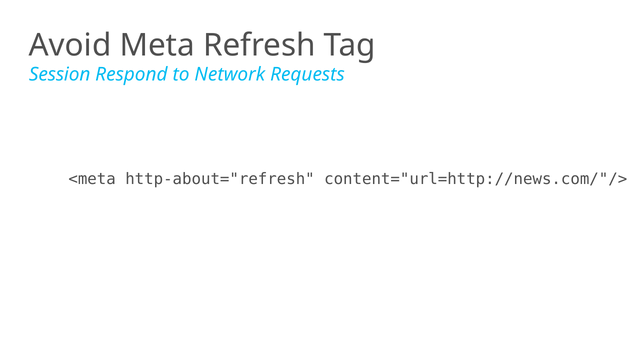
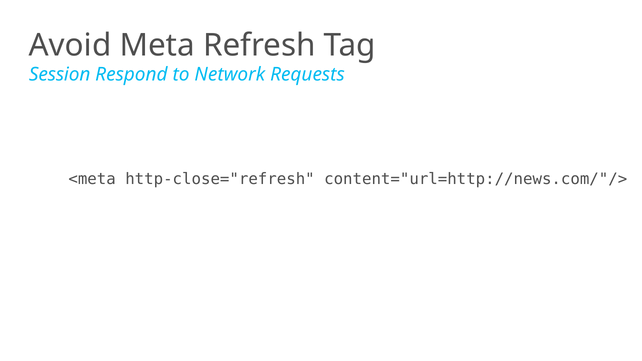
http-about="refresh: http-about="refresh -> http-close="refresh
